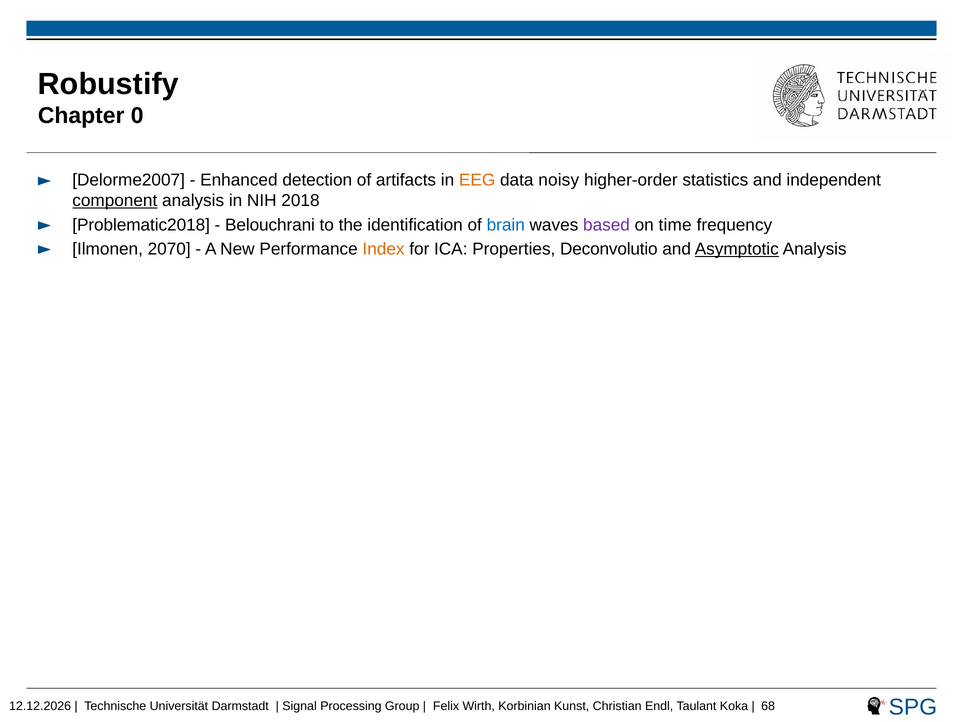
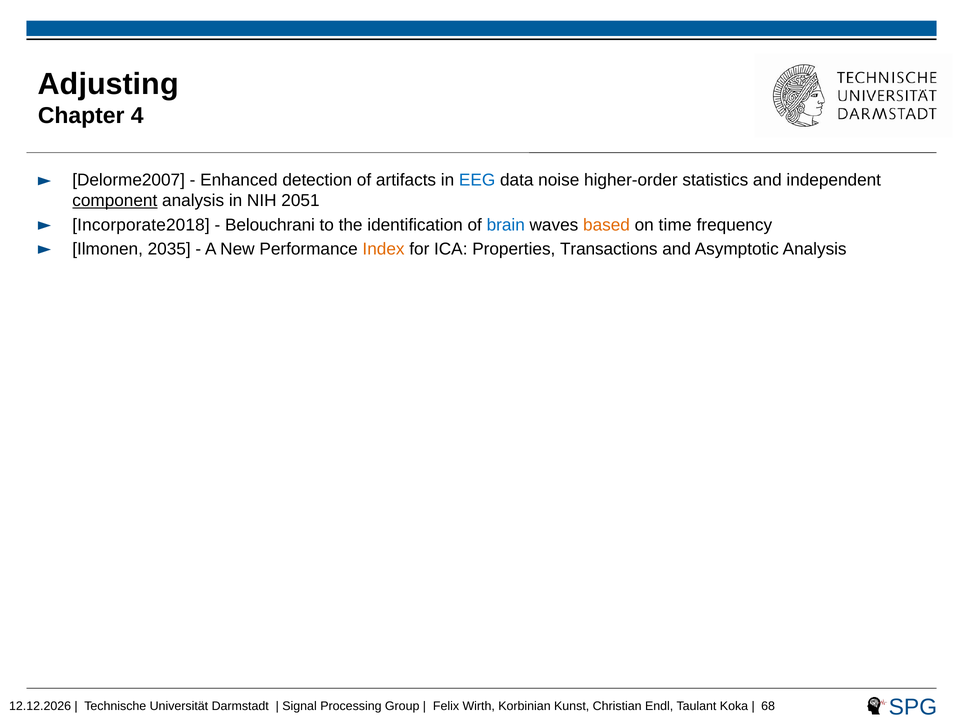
Robustify: Robustify -> Adjusting
0: 0 -> 4
EEG colour: orange -> blue
noisy: noisy -> noise
2018: 2018 -> 2051
Problematic2018: Problematic2018 -> Incorporate2018
based colour: purple -> orange
2070: 2070 -> 2035
Deconvolutio: Deconvolutio -> Transactions
Asymptotic underline: present -> none
